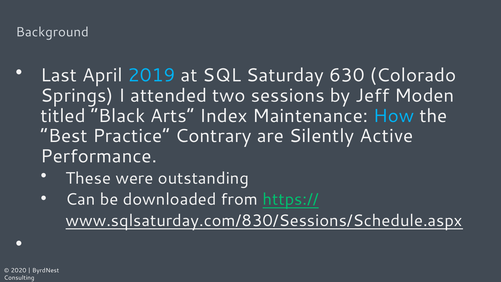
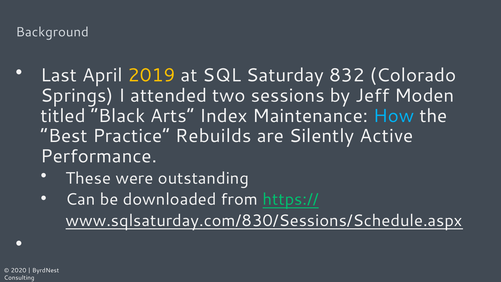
2019 colour: light blue -> yellow
630: 630 -> 832
Contrary: Contrary -> Rebuilds
